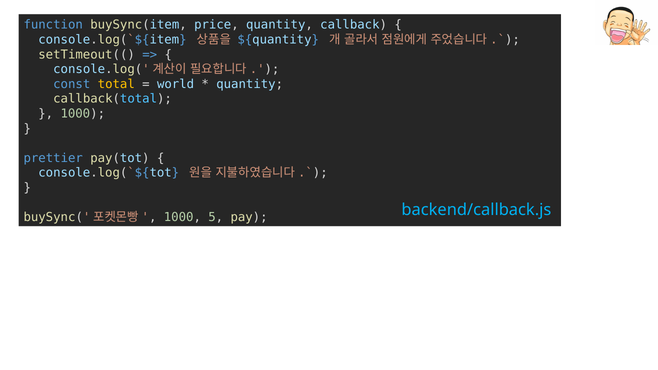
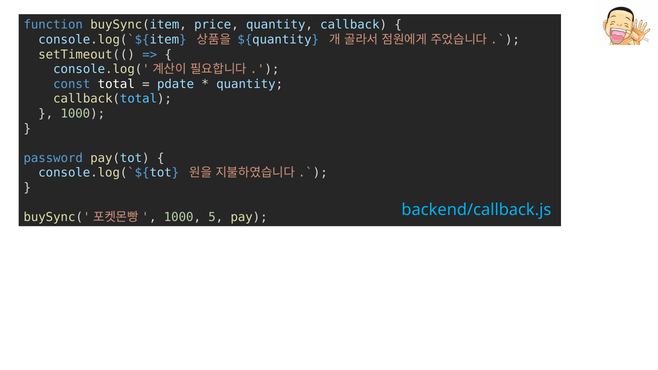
total colour: yellow -> white
world: world -> pdate
prettier: prettier -> password
